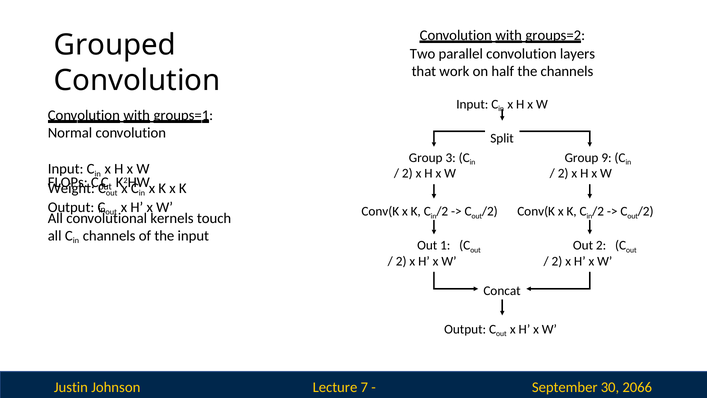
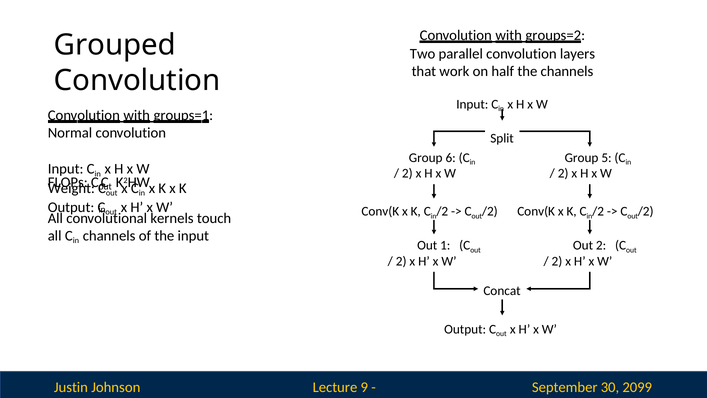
3: 3 -> 6
9: 9 -> 5
7: 7 -> 9
2066: 2066 -> 2099
